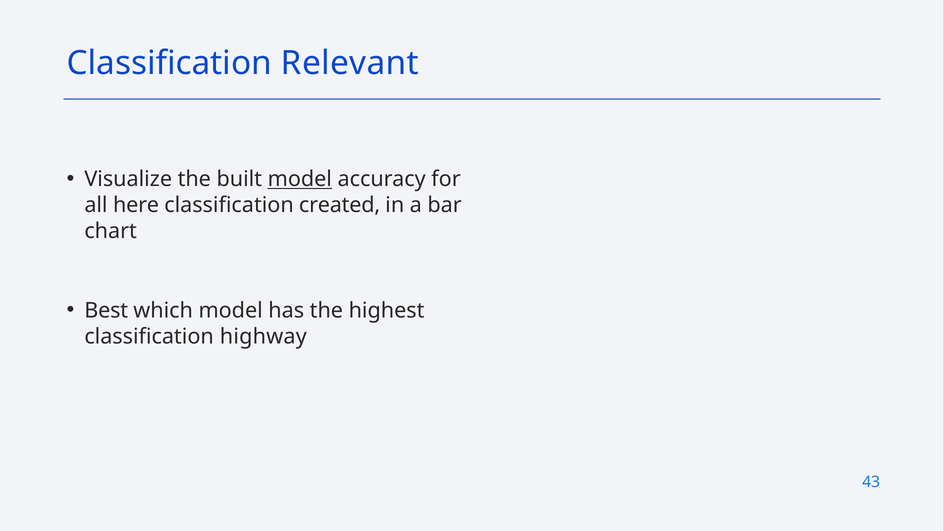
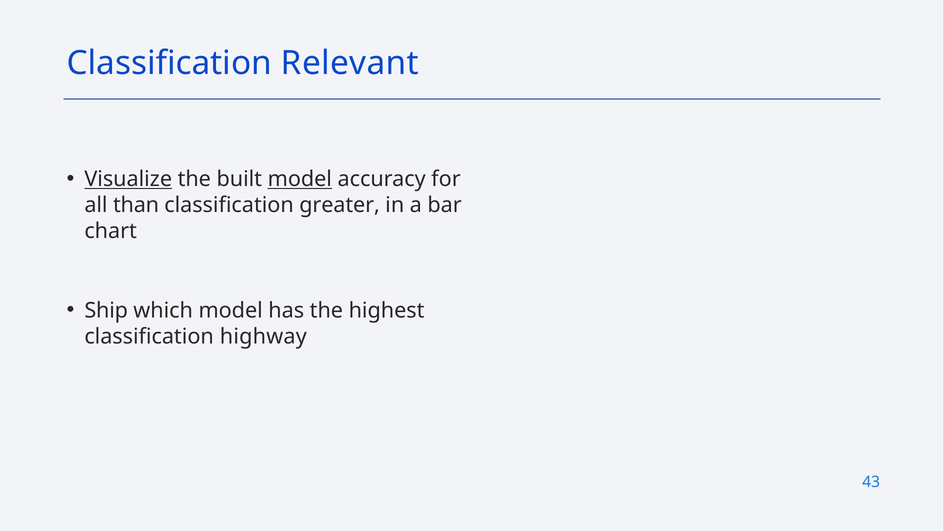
Visualize underline: none -> present
here: here -> than
created: created -> greater
Best: Best -> Ship
